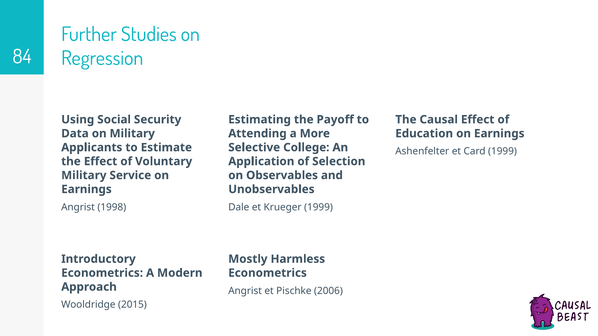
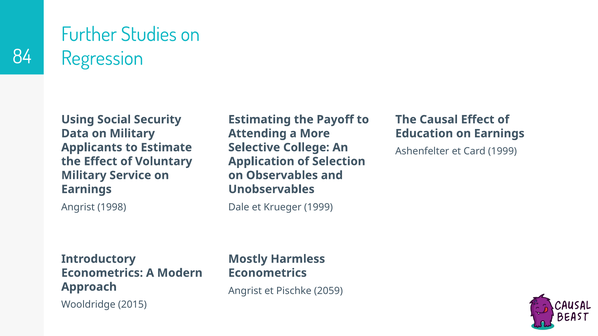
2006: 2006 -> 2059
